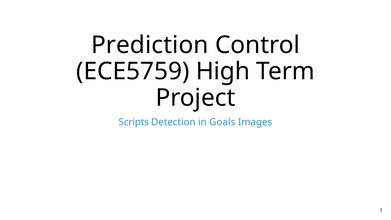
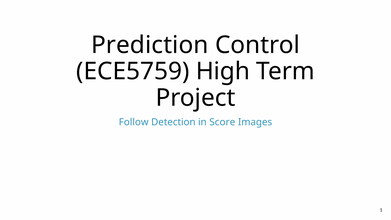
Scripts: Scripts -> Follow
Goals: Goals -> Score
